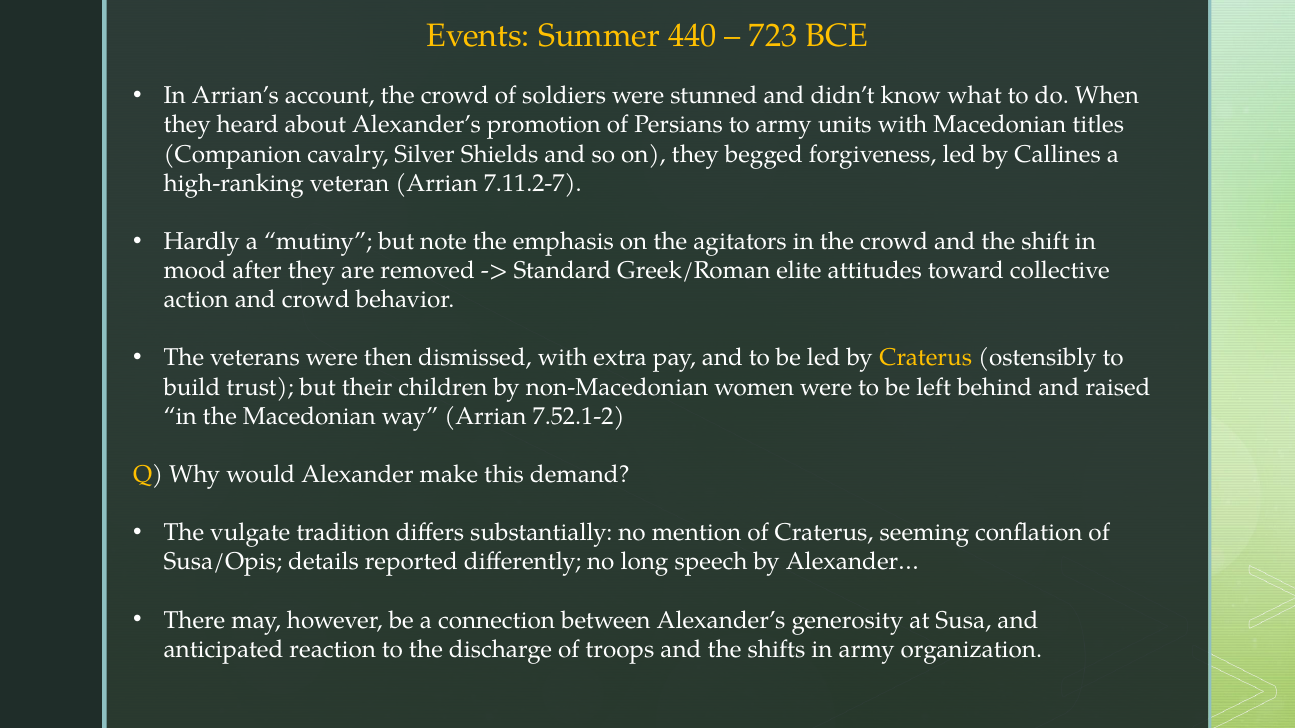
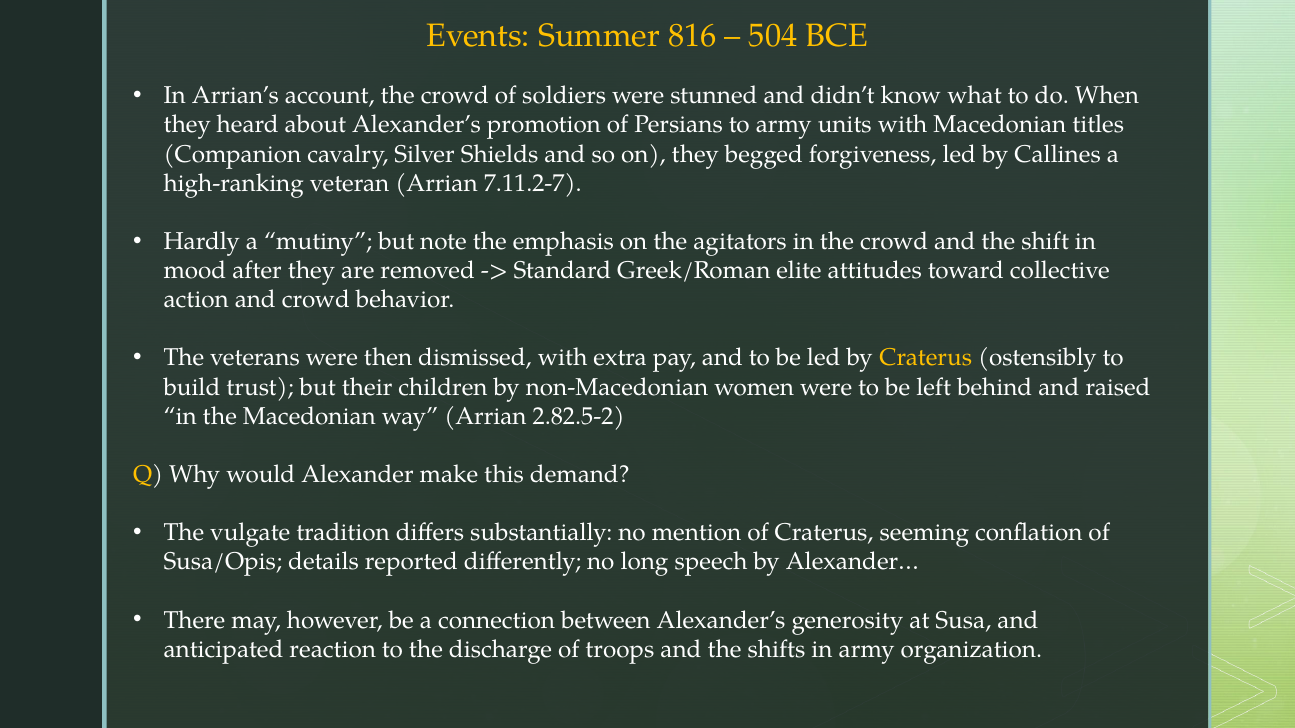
440: 440 -> 816
723: 723 -> 504
7.52.1-2: 7.52.1-2 -> 2.82.5-2
